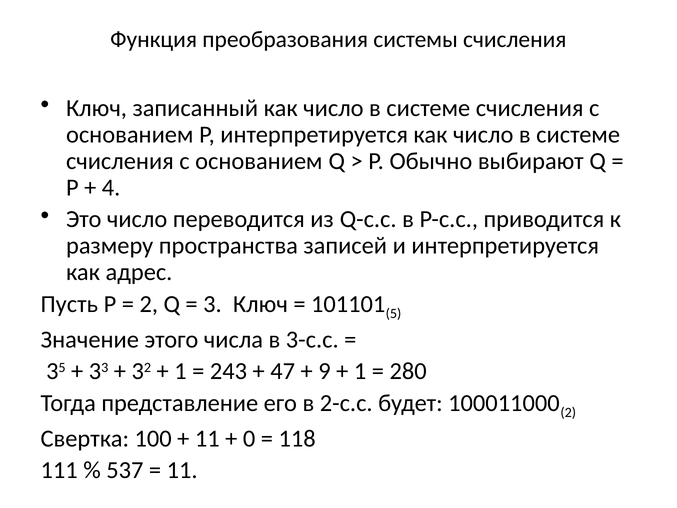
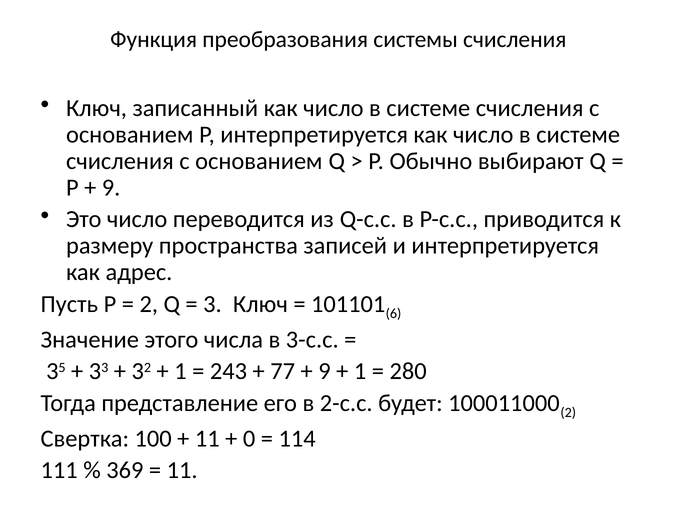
4 at (111, 188): 4 -> 9
5: 5 -> 6
47: 47 -> 77
118: 118 -> 114
537: 537 -> 369
